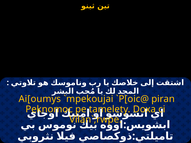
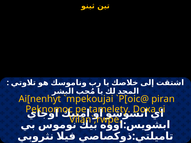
Ai[oumys: Ai[oumys -> Ai[nenhyt
